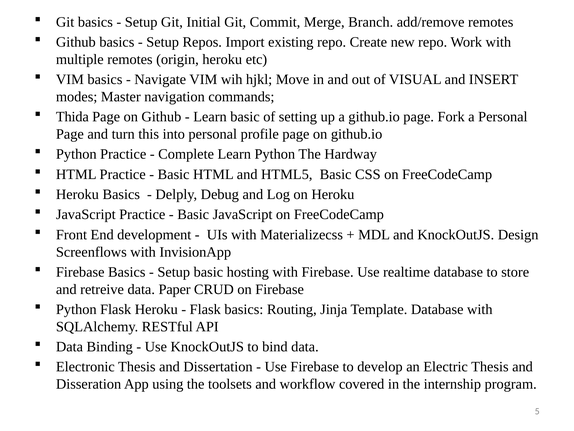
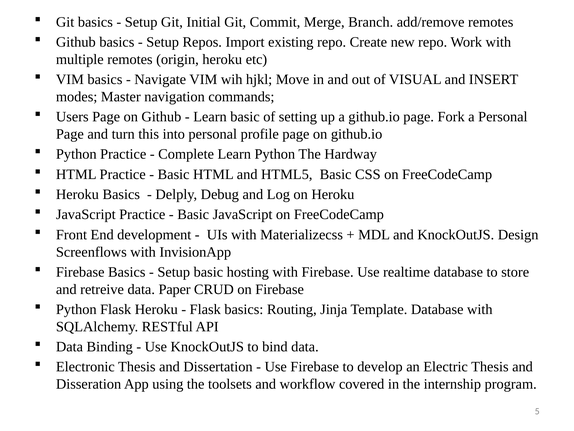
Thida: Thida -> Users
